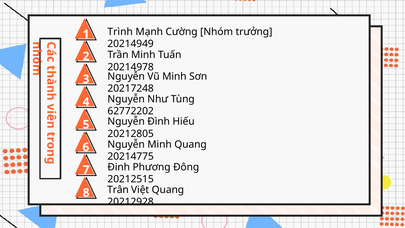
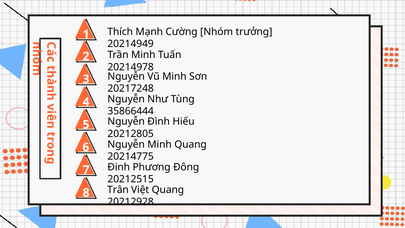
Trình: Trình -> Thích
62772202: 62772202 -> 35866444
